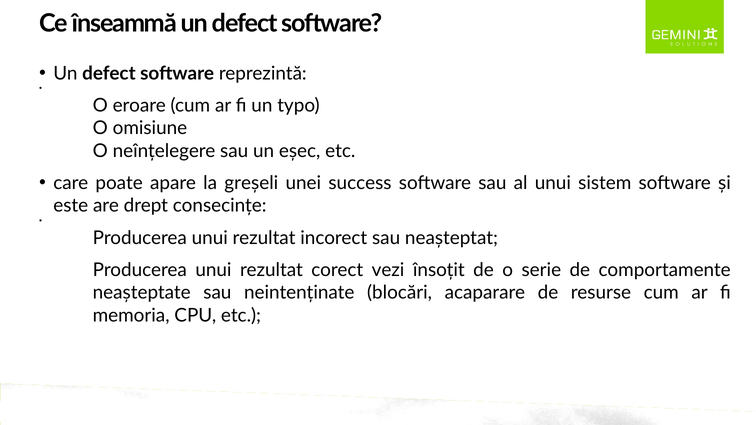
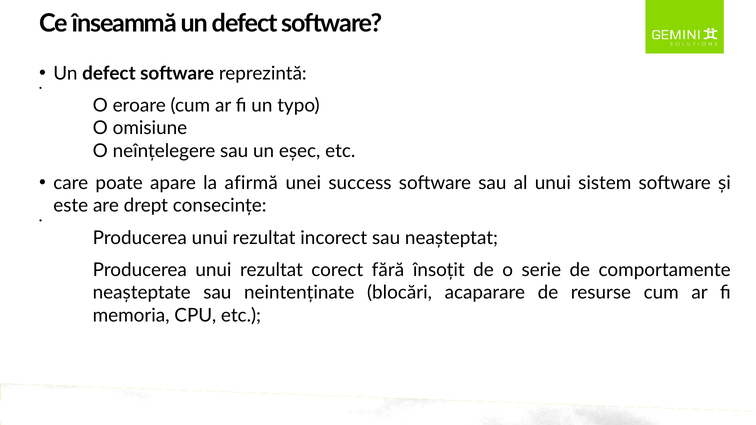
greșeli: greșeli -> afirmă
vezi: vezi -> fără
